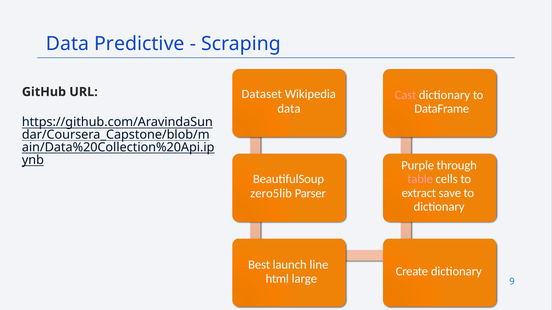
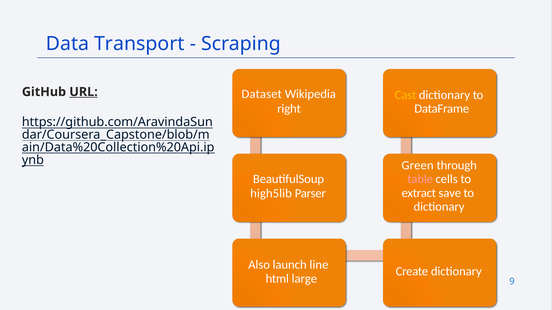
Predictive: Predictive -> Transport
URL underline: none -> present
Cast colour: pink -> yellow
data at (289, 109): data -> right
Purple: Purple -> Green
zero5lib: zero5lib -> high5lib
Best: Best -> Also
